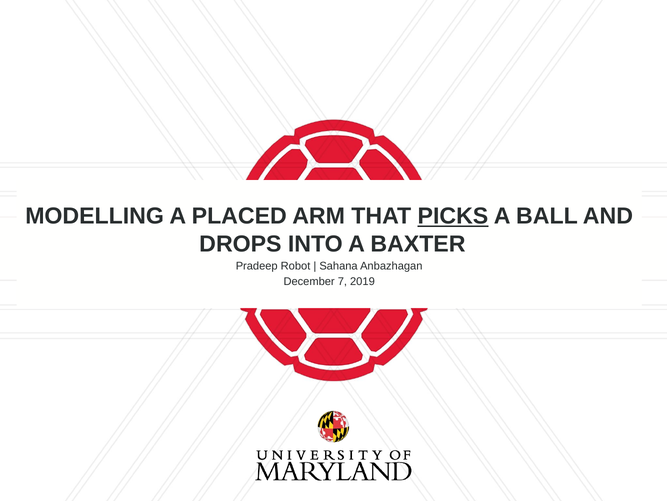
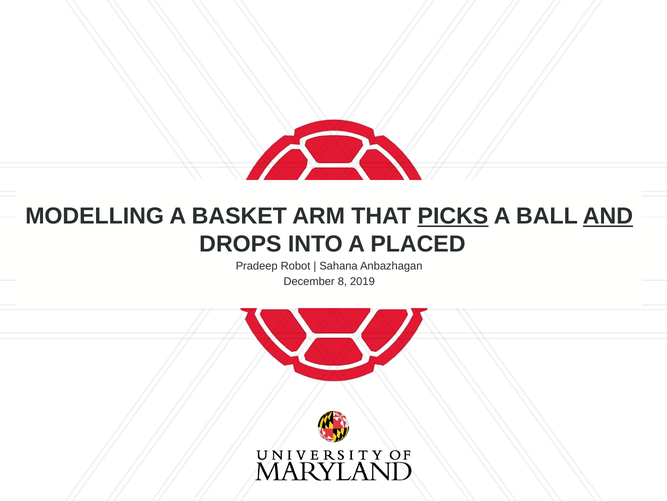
PLACED: PLACED -> BASKET
AND underline: none -> present
BAXTER: BAXTER -> PLACED
7: 7 -> 8
